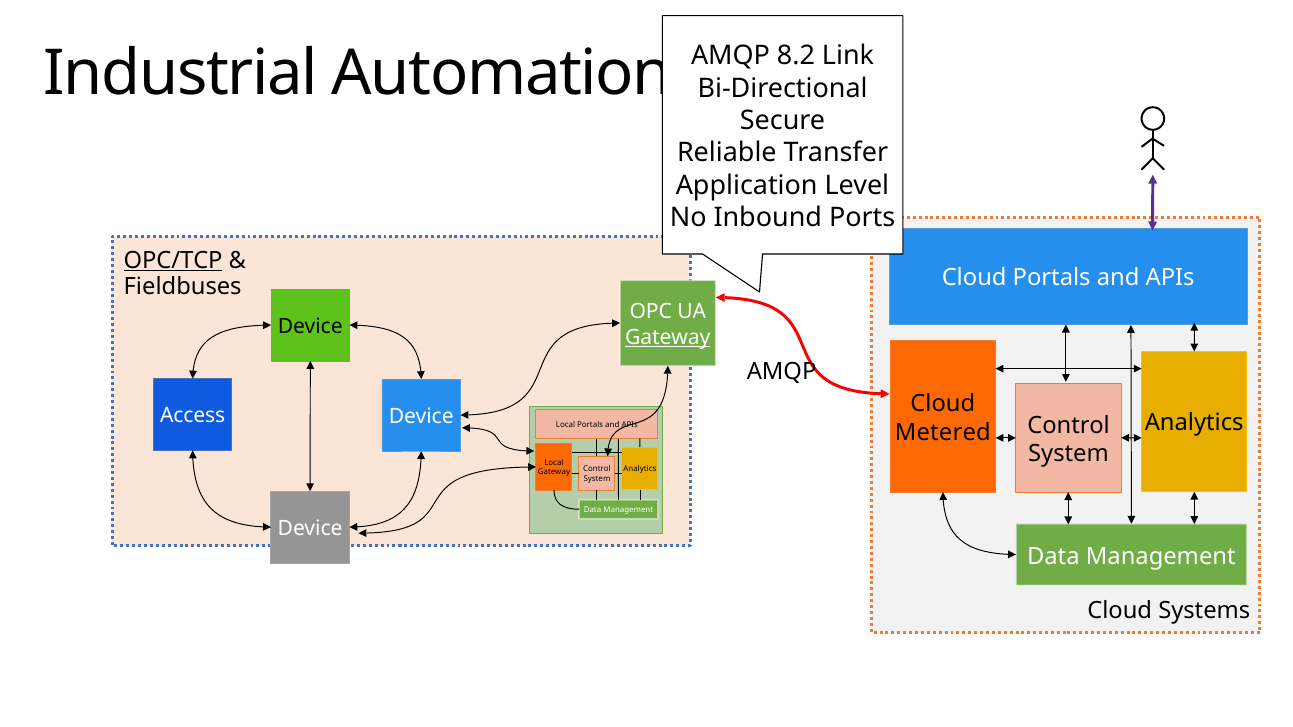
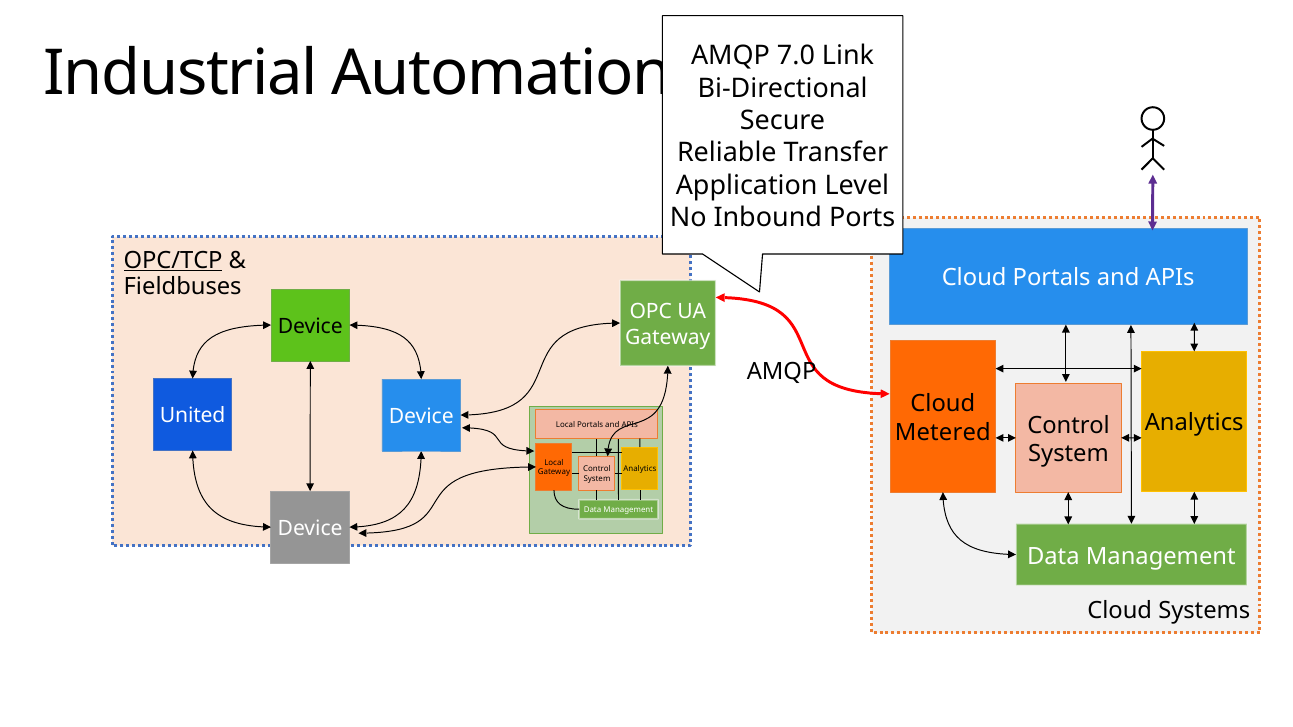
8.2: 8.2 -> 7.0
Gateway at (668, 337) underline: present -> none
Access: Access -> United
